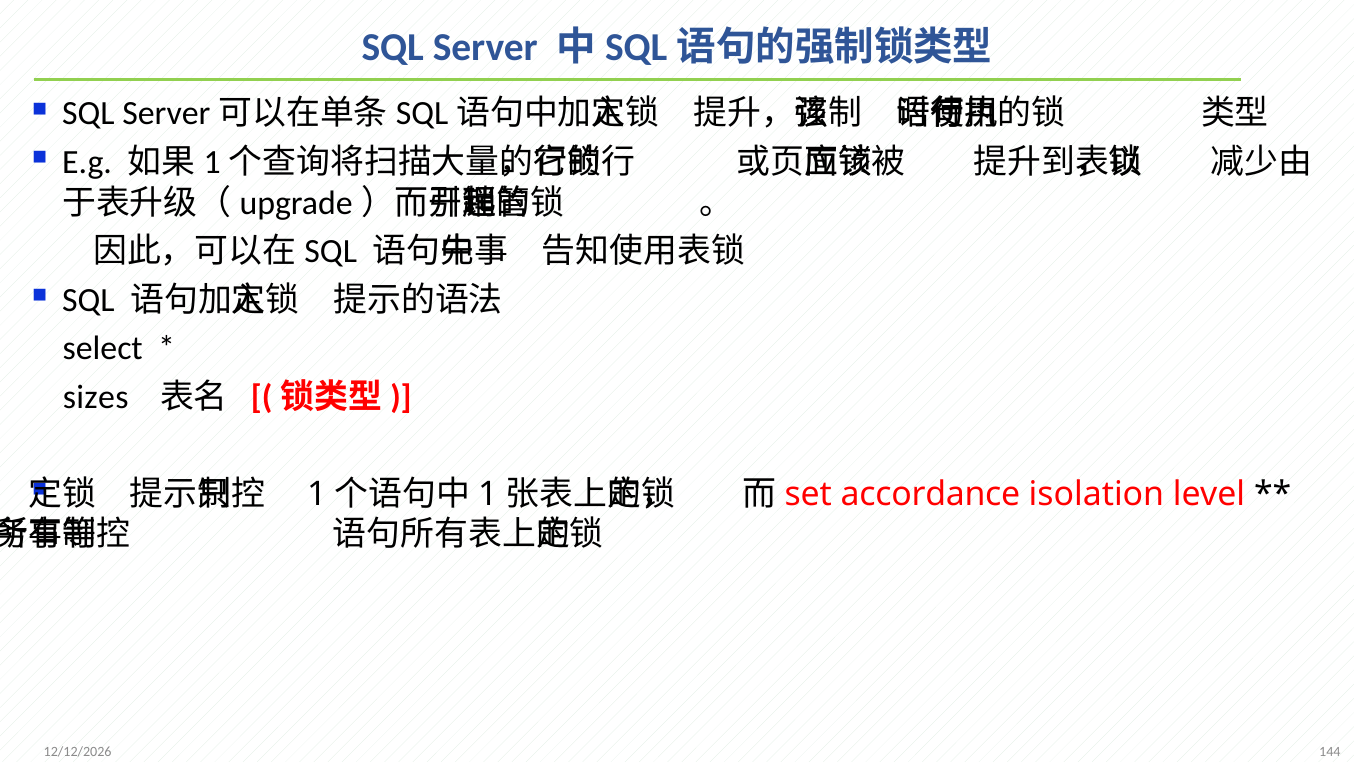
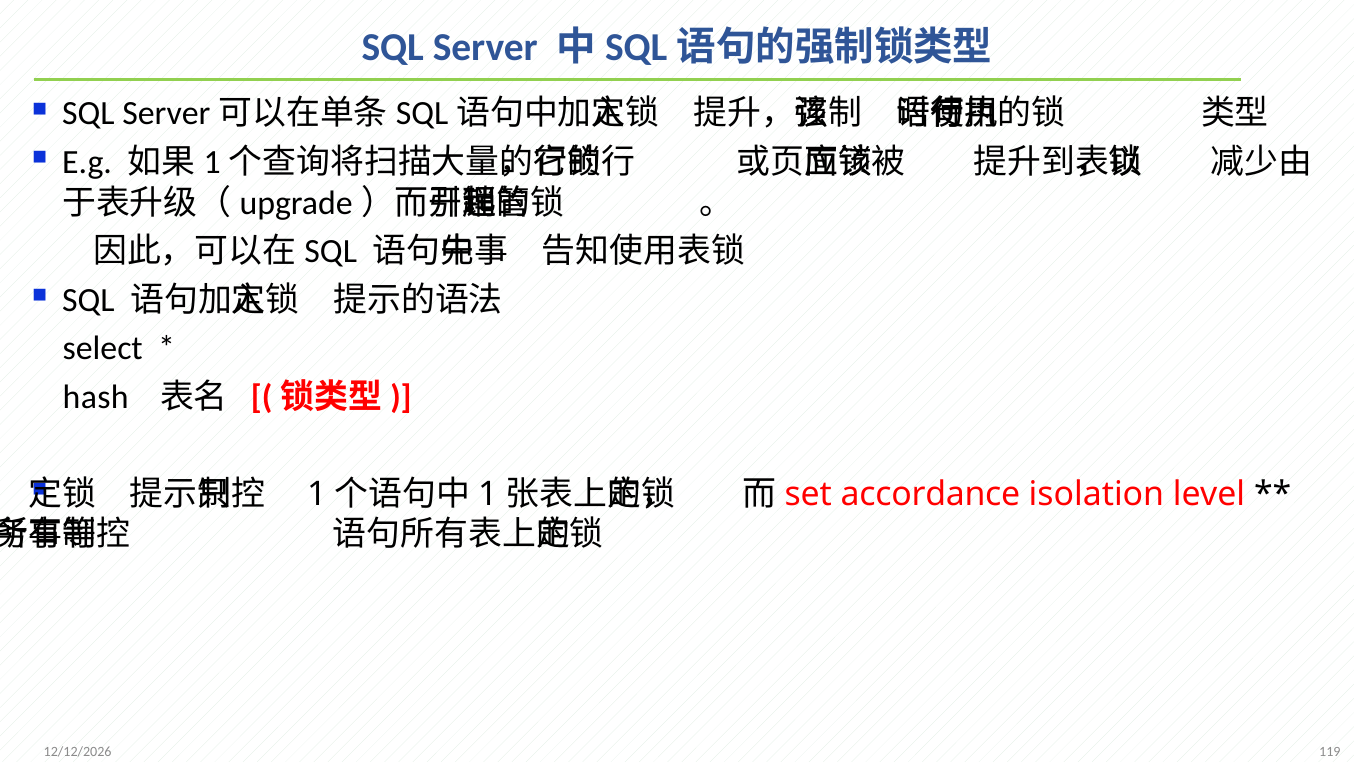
sizes: sizes -> hash
144: 144 -> 119
